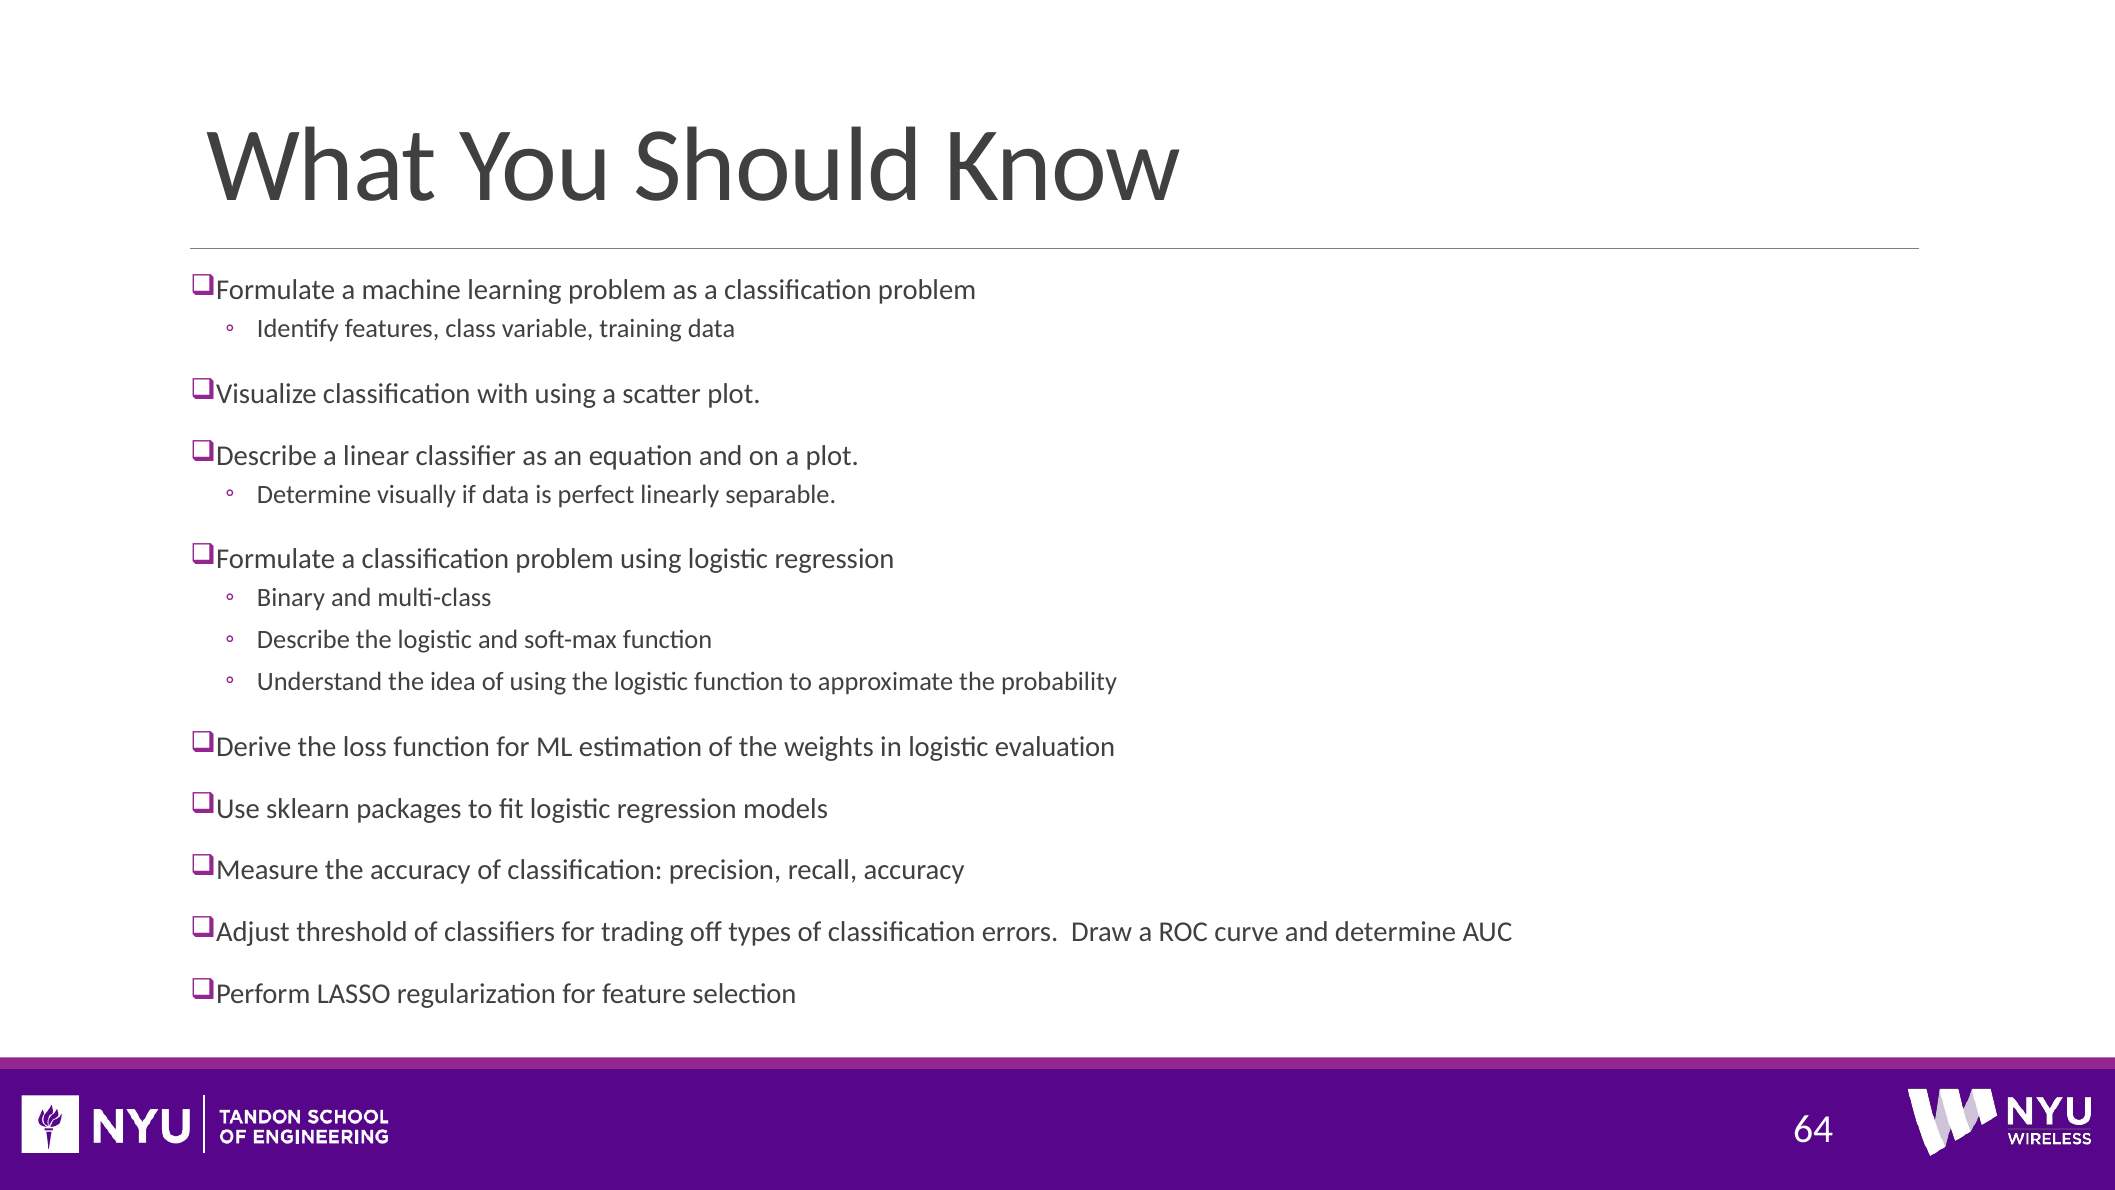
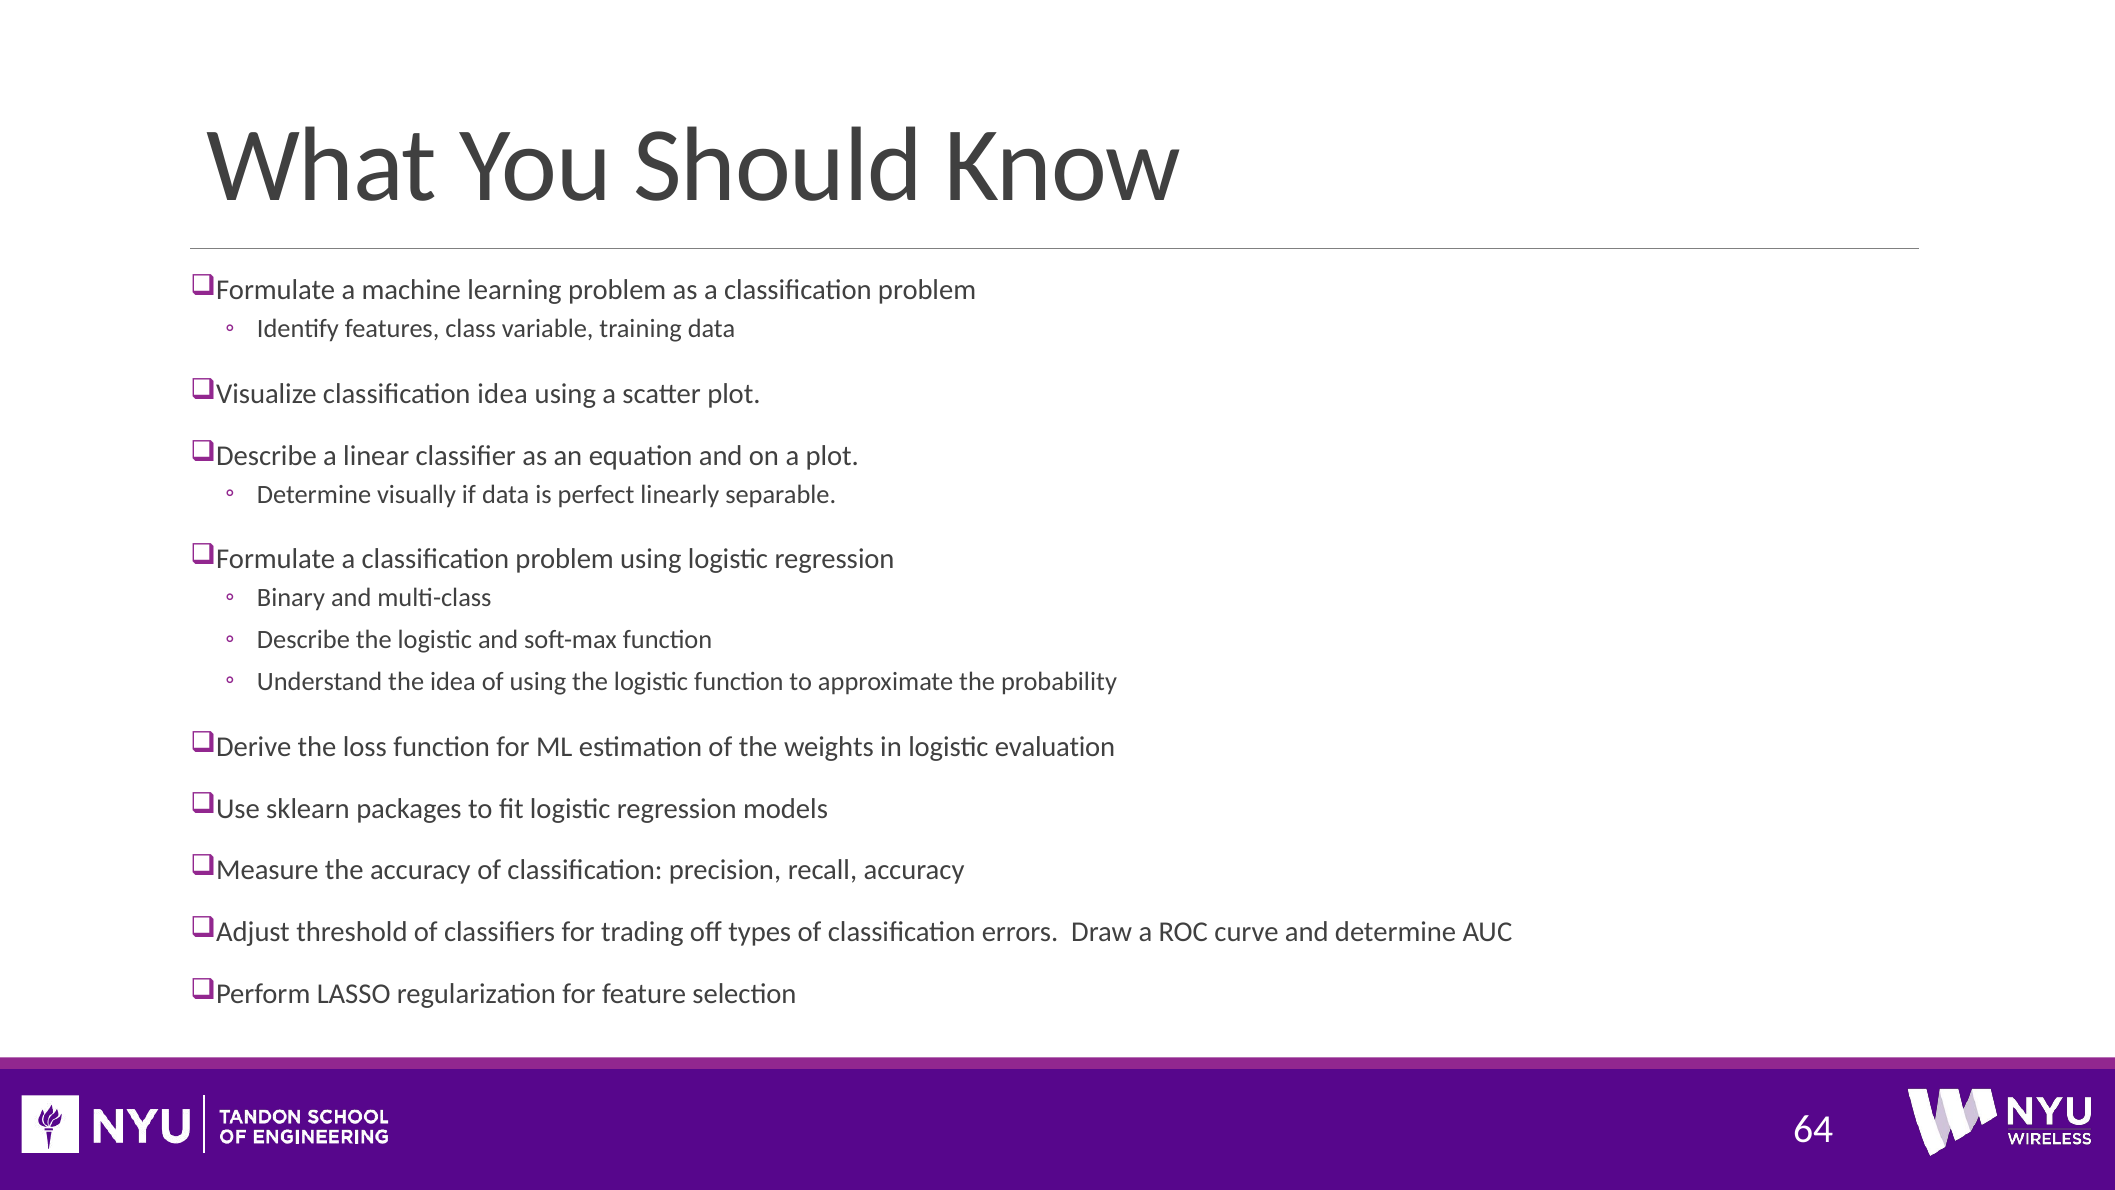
classification with: with -> idea
